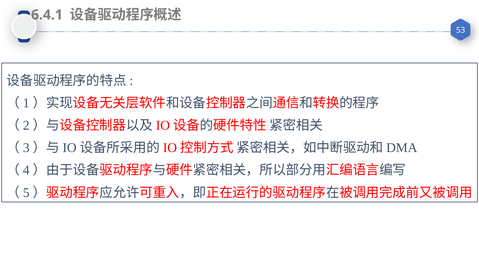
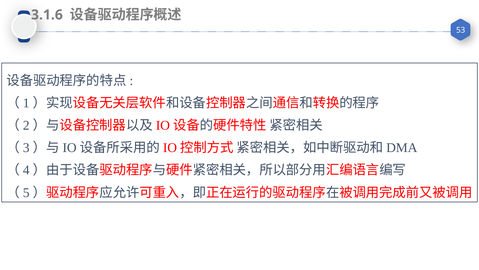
6.4.1: 6.4.1 -> 3.1.6
